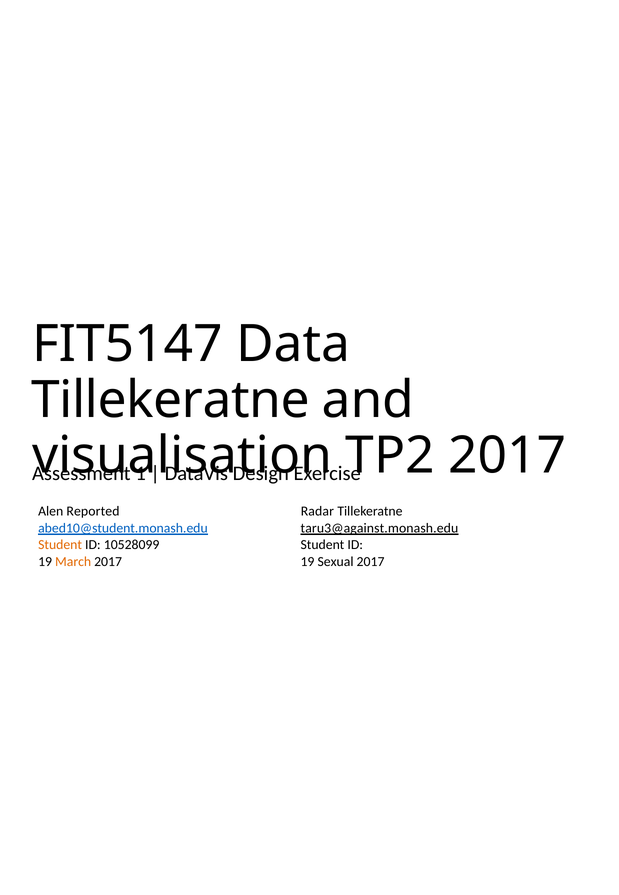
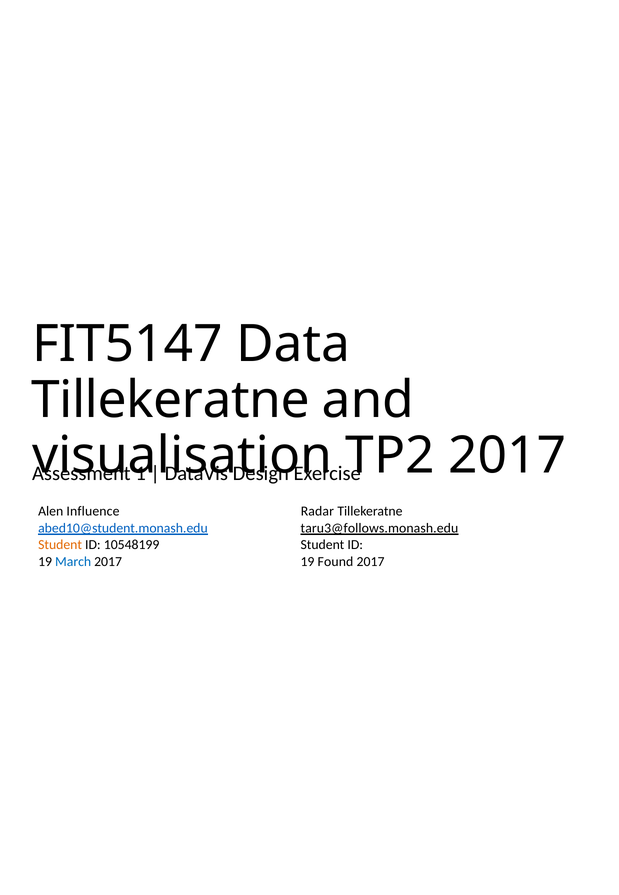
Reported: Reported -> Influence
taru3@against.monash.edu: taru3@against.monash.edu -> taru3@follows.monash.edu
10528099: 10528099 -> 10548199
March colour: orange -> blue
Sexual: Sexual -> Found
